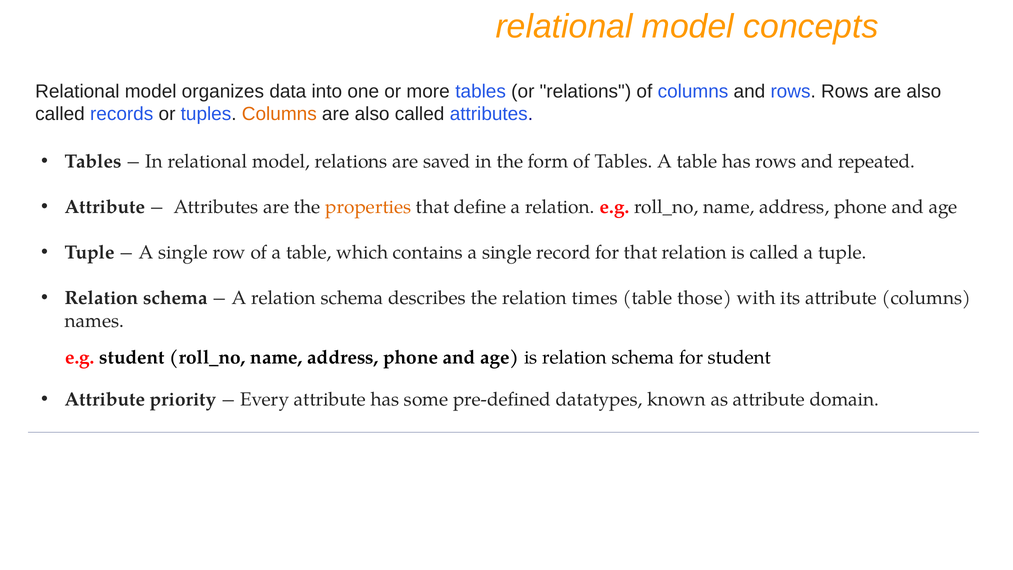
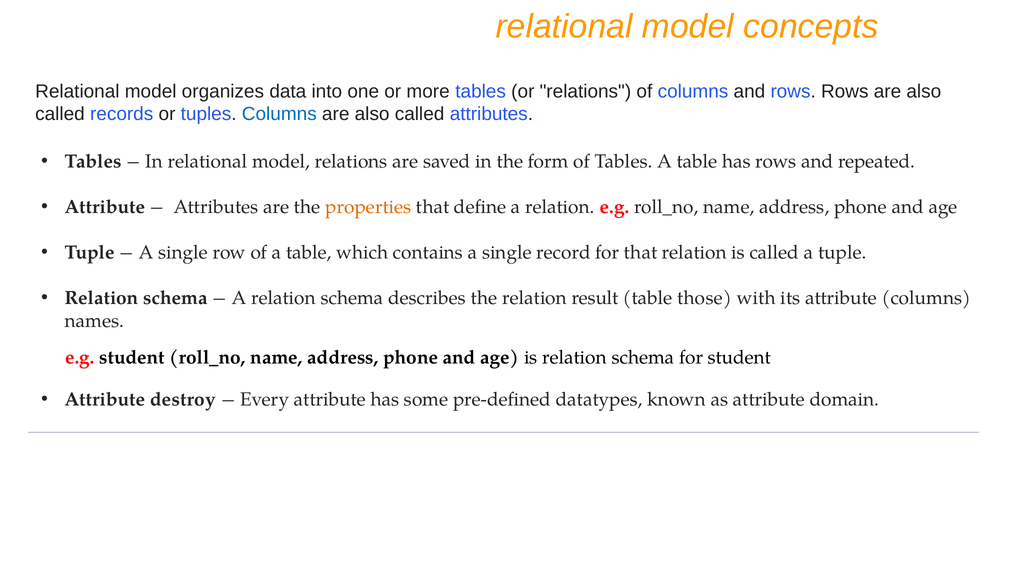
Columns at (279, 114) colour: orange -> blue
times: times -> result
priority: priority -> destroy
